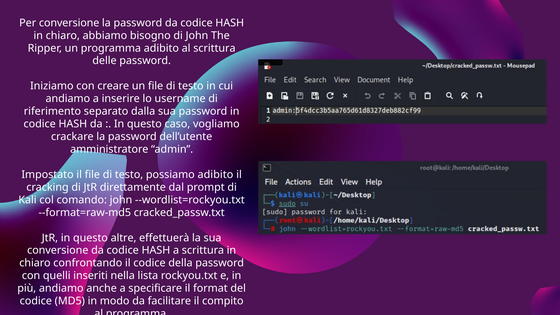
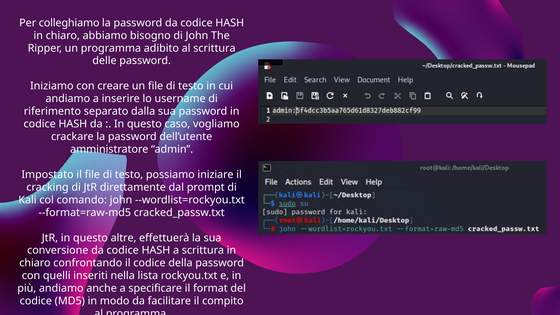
Per conversione: conversione -> colleghiamo
possiamo adibito: adibito -> iniziare
